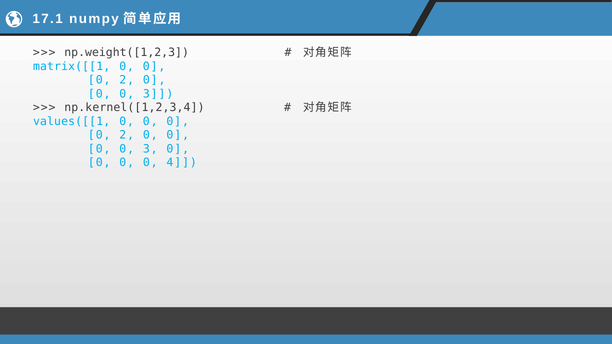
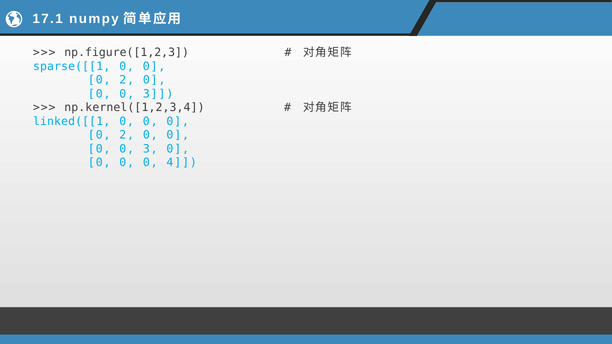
np.weight([1,2,3: np.weight([1,2,3 -> np.figure([1,2,3
matrix([[1: matrix([[1 -> sparse([[1
values([[1: values([[1 -> linked([[1
